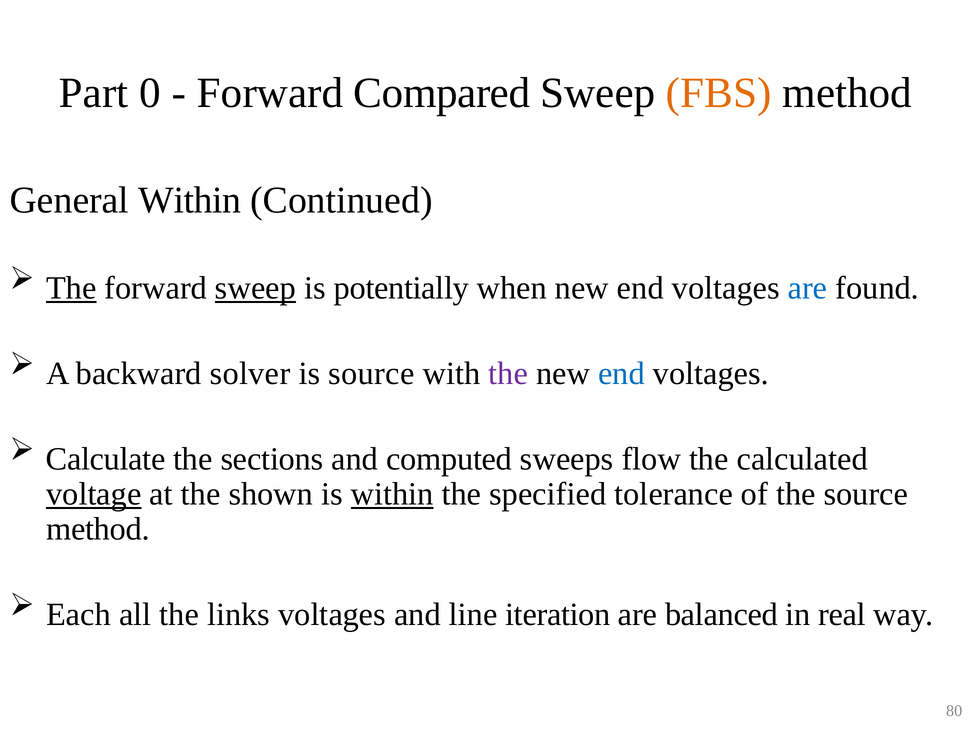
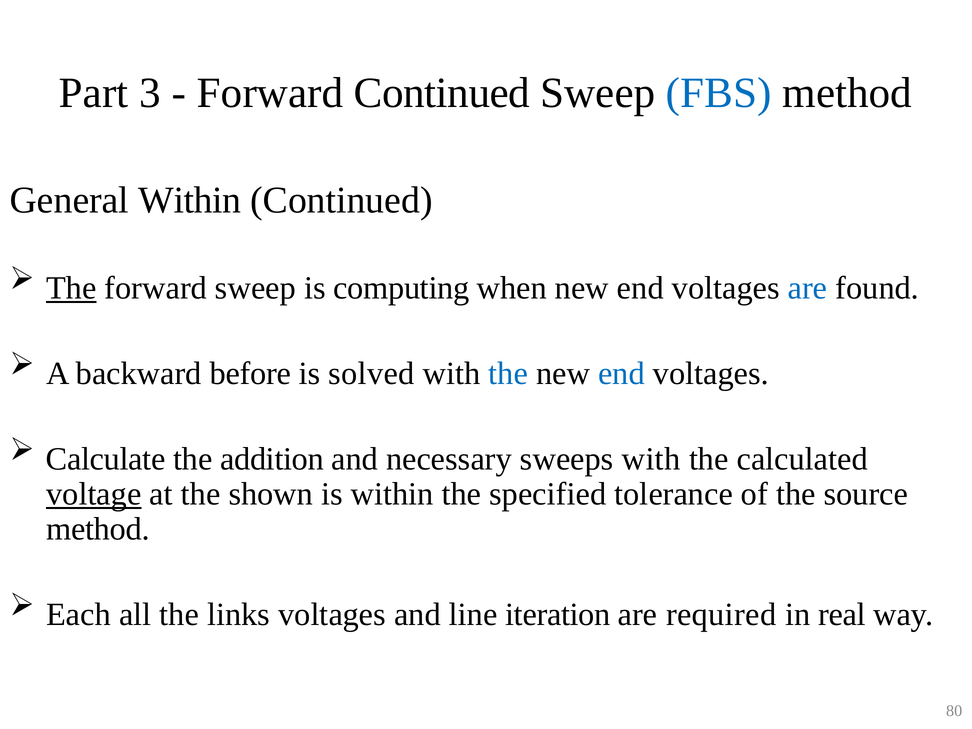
0: 0 -> 3
Forward Compared: Compared -> Continued
FBS colour: orange -> blue
sweep at (255, 288) underline: present -> none
potentially: potentially -> computing
solver: solver -> before
is source: source -> solved
the at (508, 374) colour: purple -> blue
sections: sections -> addition
computed: computed -> necessary
sweeps flow: flow -> with
within at (392, 494) underline: present -> none
balanced: balanced -> required
